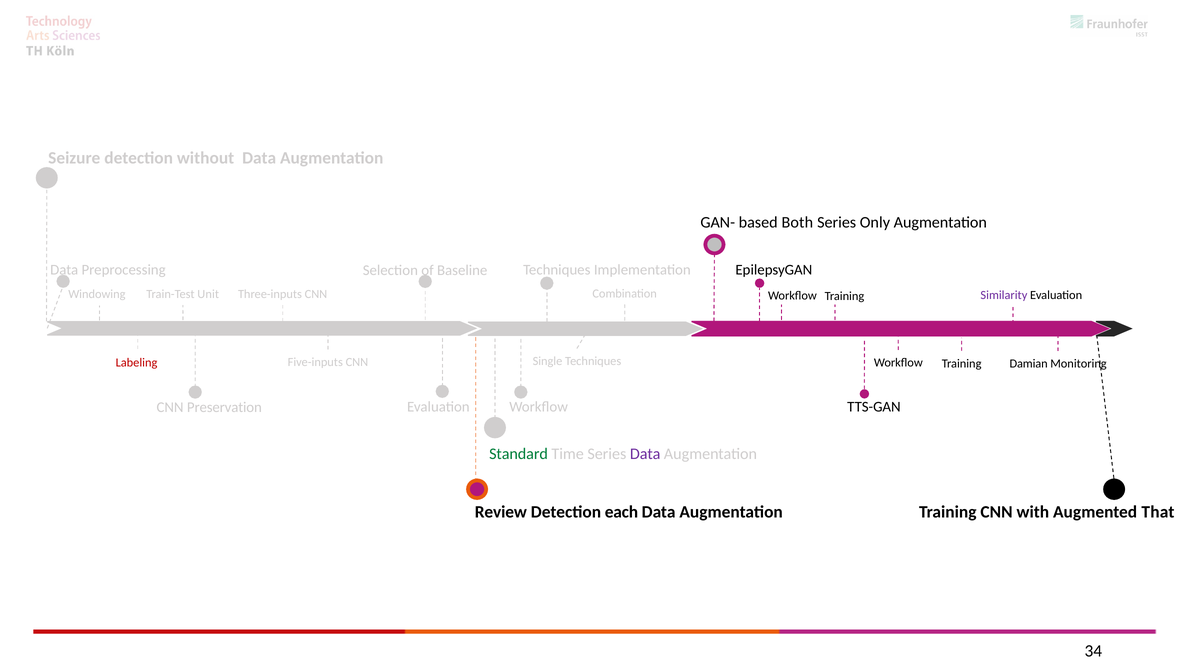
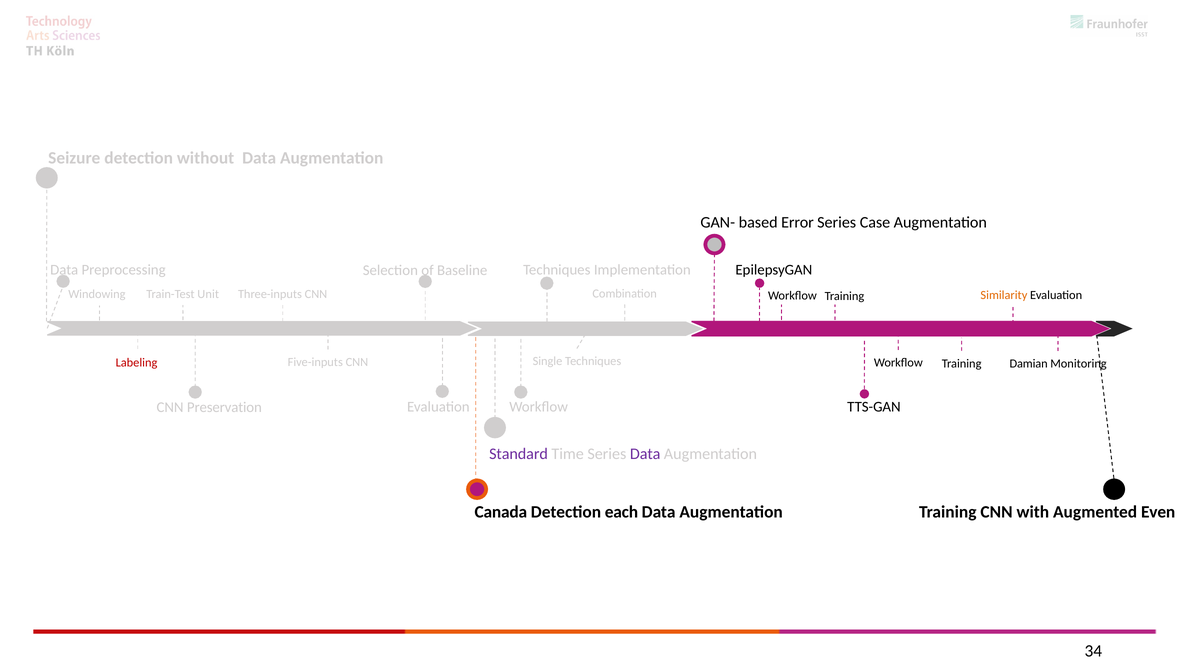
Both: Both -> Error
Only: Only -> Case
Similarity colour: purple -> orange
Standard colour: green -> purple
Review: Review -> Canada
That: That -> Even
